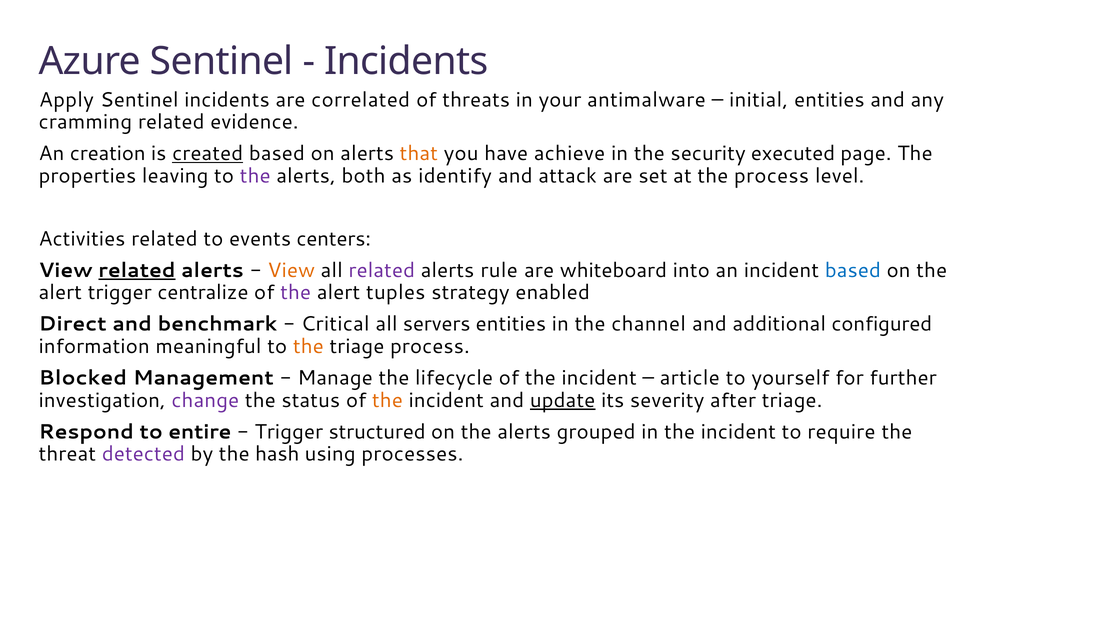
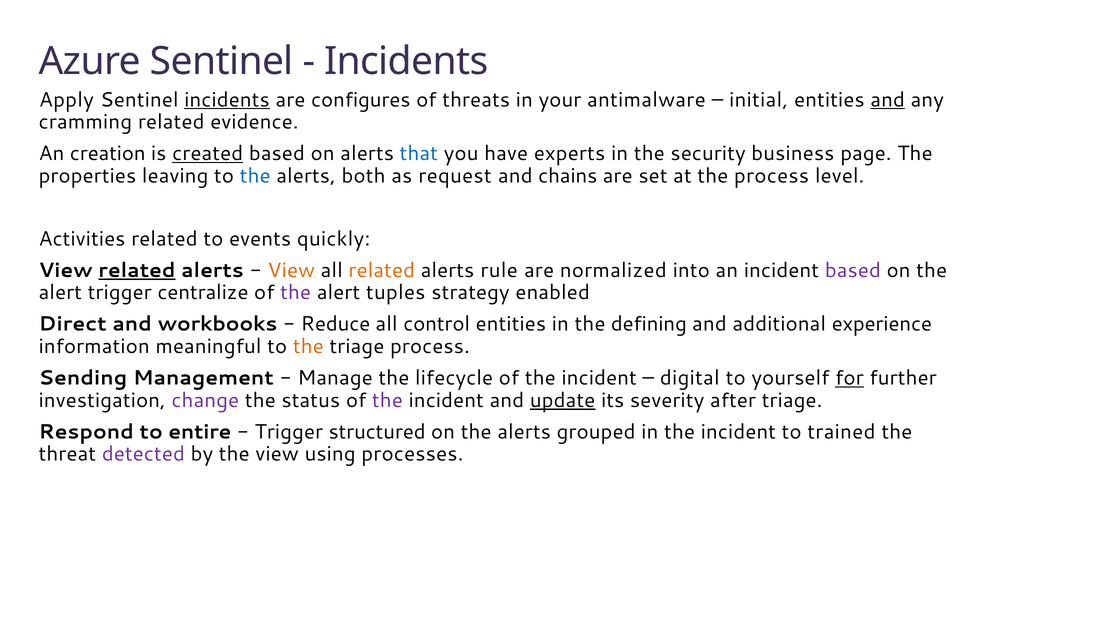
incidents at (227, 100) underline: none -> present
correlated: correlated -> configures
and at (888, 100) underline: none -> present
that colour: orange -> blue
achieve: achieve -> experts
executed: executed -> business
the at (255, 176) colour: purple -> blue
identify: identify -> request
attack: attack -> chains
centers: centers -> quickly
related at (382, 271) colour: purple -> orange
whiteboard: whiteboard -> normalized
based at (853, 271) colour: blue -> purple
benchmark: benchmark -> workbooks
Critical: Critical -> Reduce
servers: servers -> control
channel: channel -> defining
configured: configured -> experience
Blocked: Blocked -> Sending
article: article -> digital
for underline: none -> present
the at (387, 401) colour: orange -> purple
require: require -> trained
the hash: hash -> view
